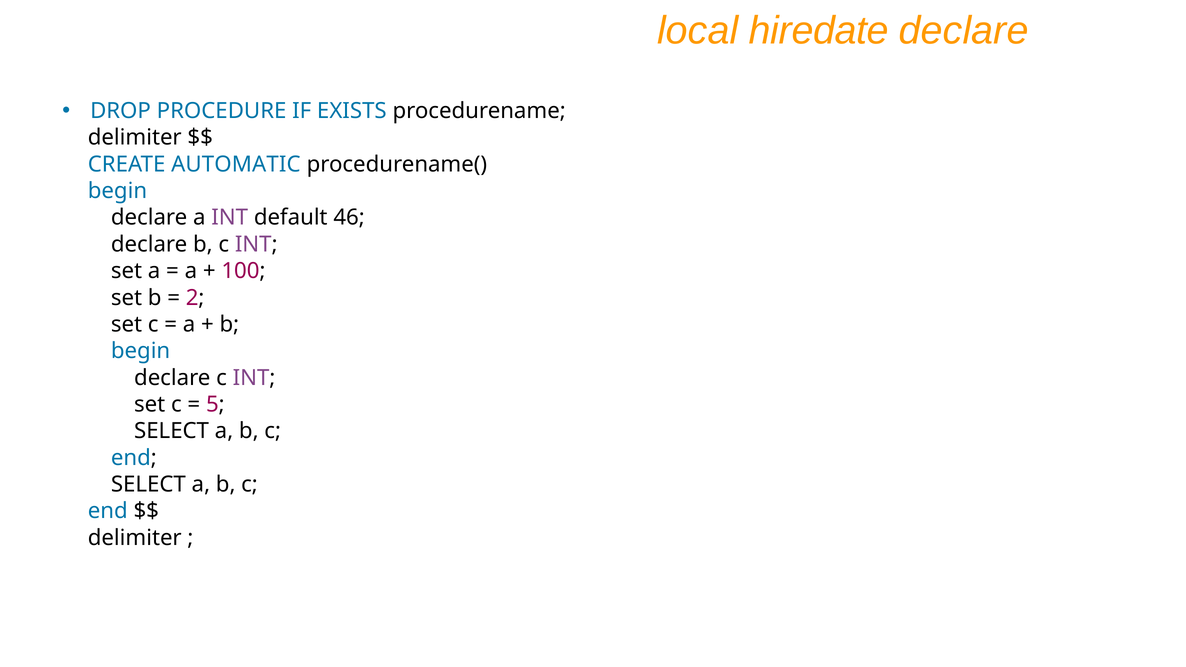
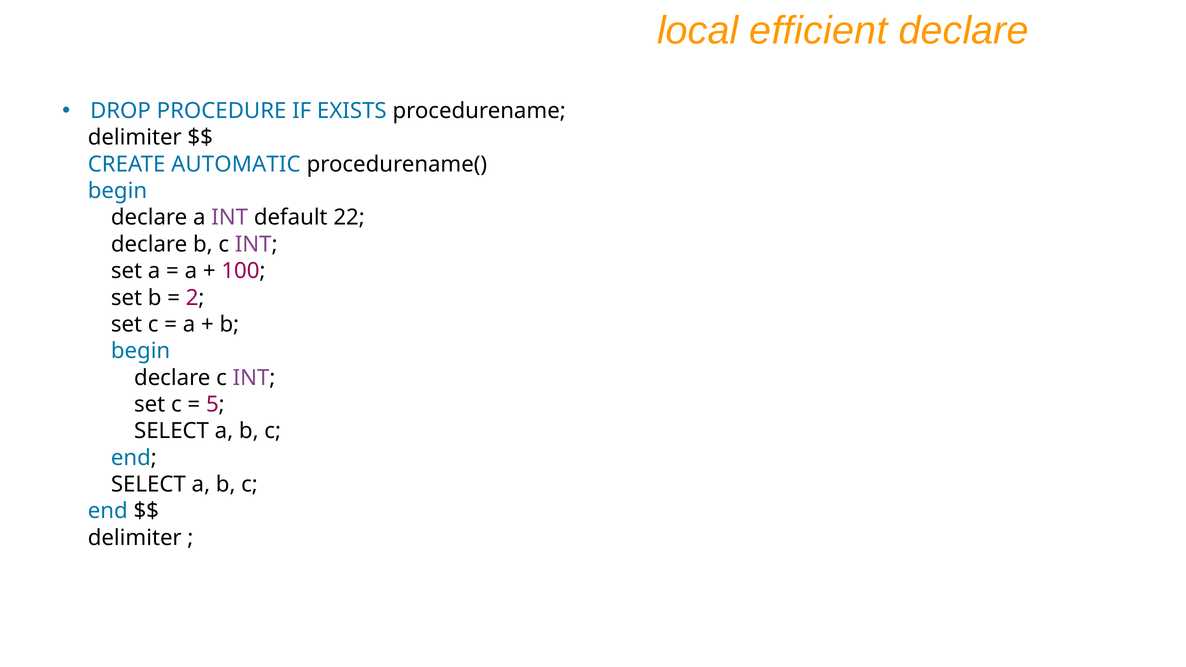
hiredate: hiredate -> efficient
46: 46 -> 22
